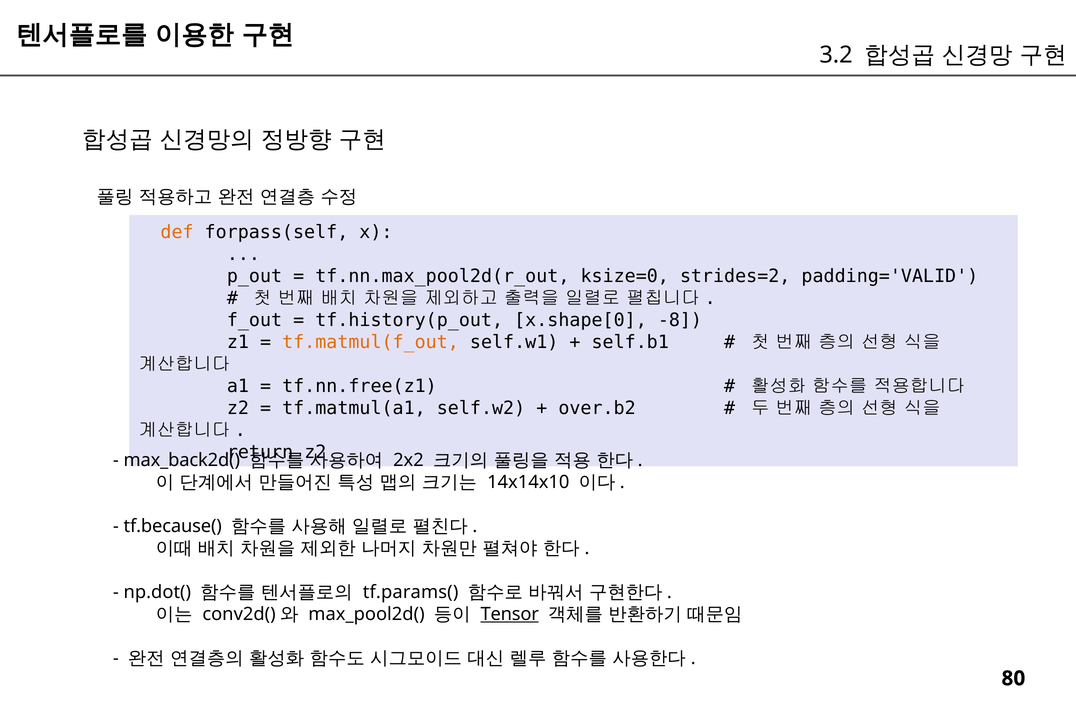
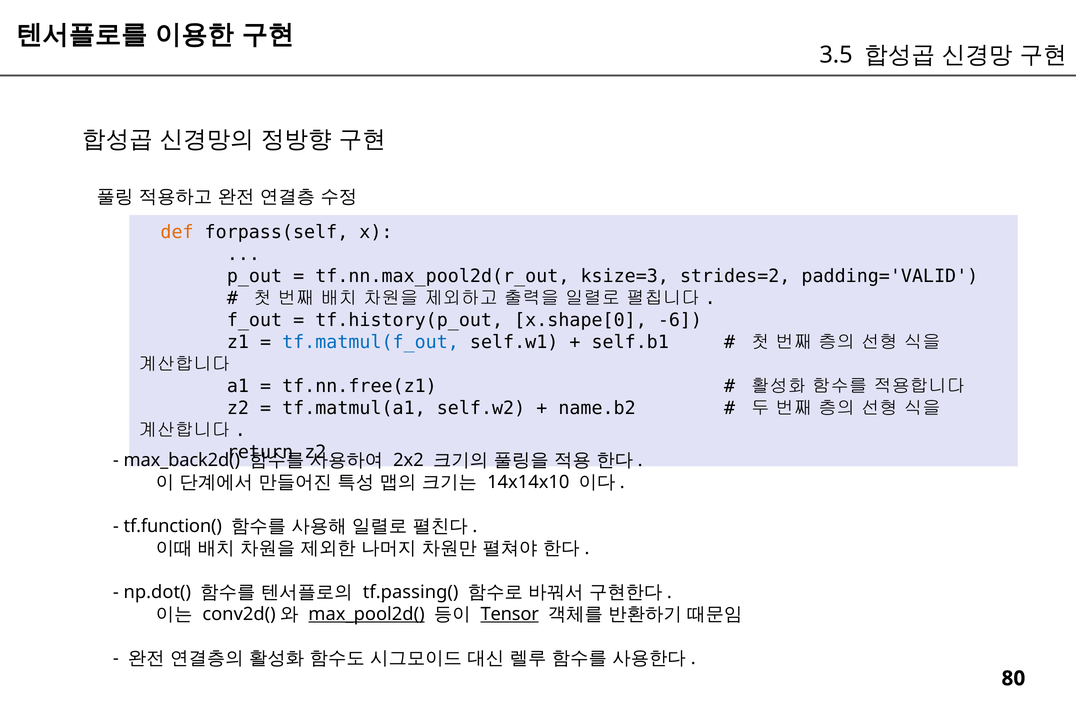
3.2: 3.2 -> 3.5
ksize=0: ksize=0 -> ksize=3
-8: -8 -> -6
tf.matmul(f_out colour: orange -> blue
over.b2: over.b2 -> name.b2
tf.because(: tf.because( -> tf.function(
tf.params(: tf.params( -> tf.passing(
max_pool2d( underline: none -> present
